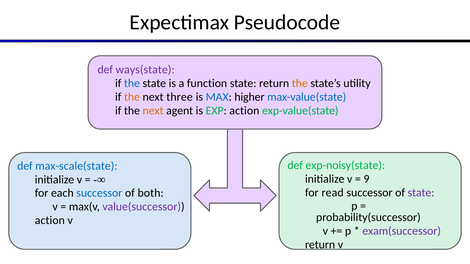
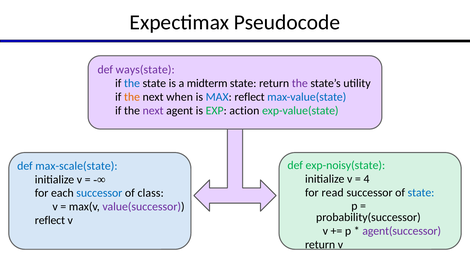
function: function -> midterm
the at (300, 83) colour: orange -> purple
three: three -> when
MAX higher: higher -> reflect
next at (153, 111) colour: orange -> purple
9: 9 -> 4
state at (421, 193) colour: purple -> blue
both: both -> class
action at (50, 221): action -> reflect
exam(successor: exam(successor -> agent(successor
